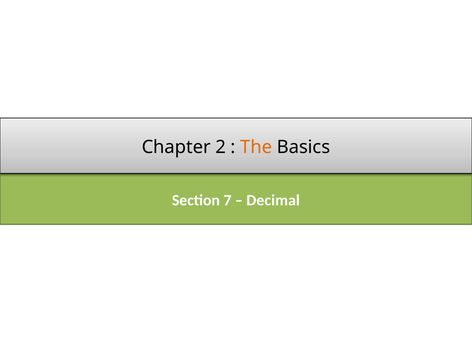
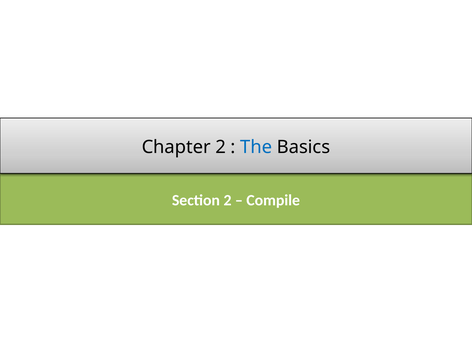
The colour: orange -> blue
Section 7: 7 -> 2
Decimal: Decimal -> Compile
